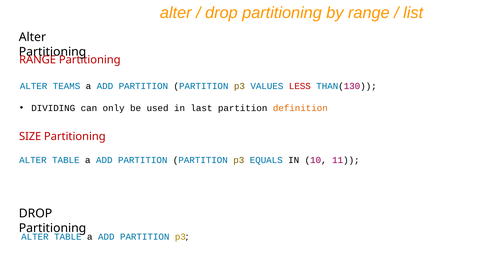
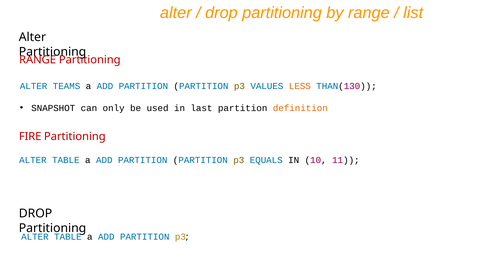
LESS colour: red -> orange
DIVIDING: DIVIDING -> SNAPSHOT
SIZE: SIZE -> FIRE
